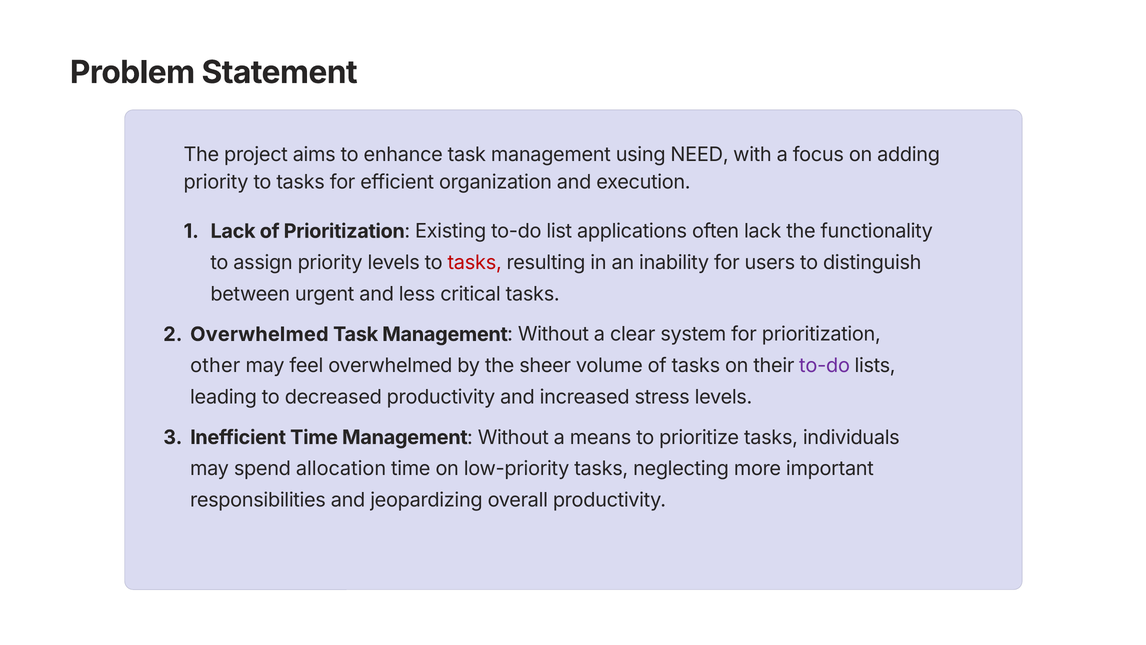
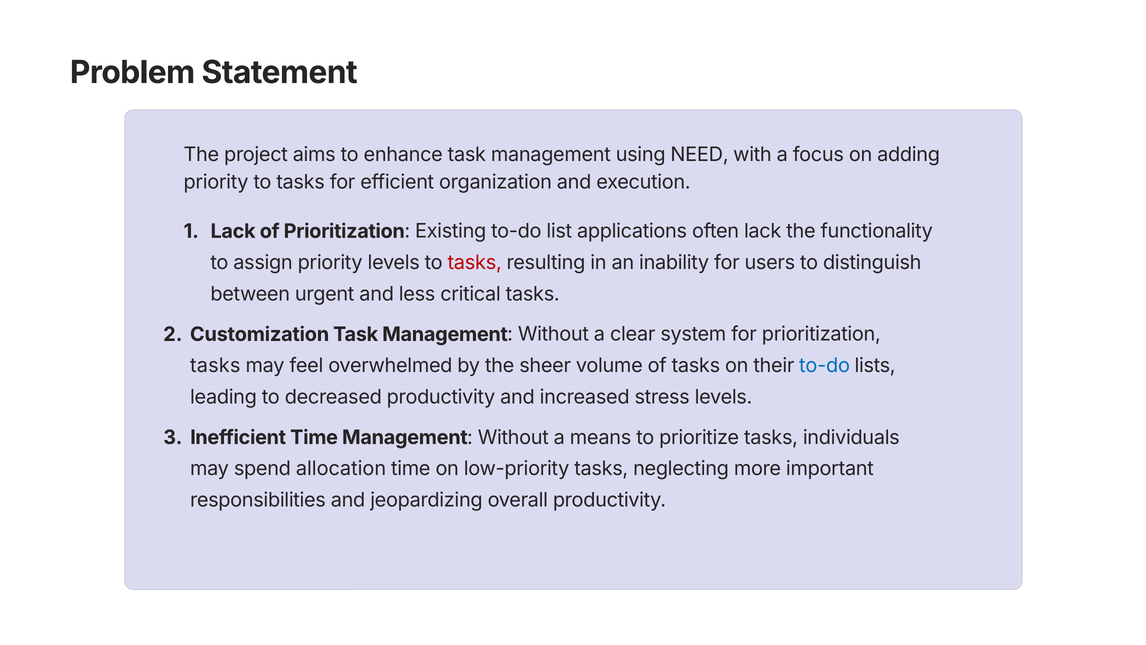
Overwhelmed at (259, 334): Overwhelmed -> Customization
other at (215, 366): other -> tasks
to-do at (825, 366) colour: purple -> blue
